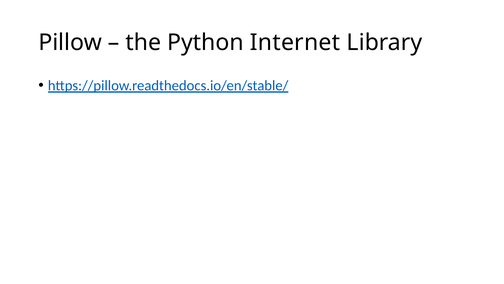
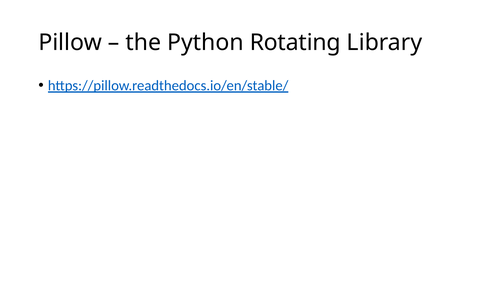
Internet: Internet -> Rotating
